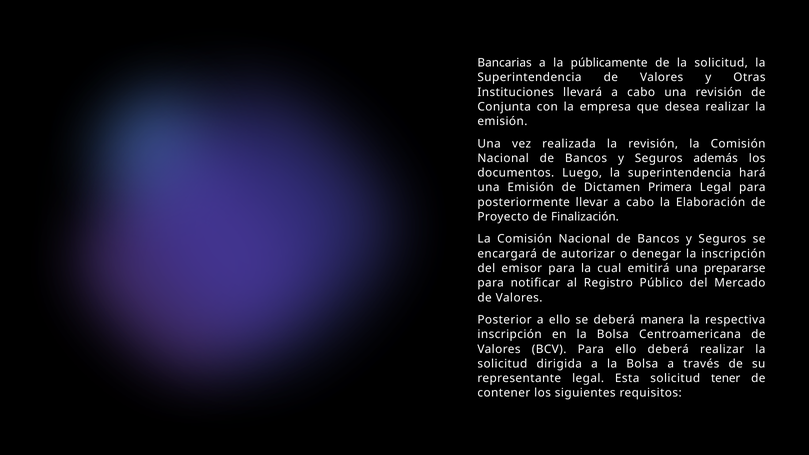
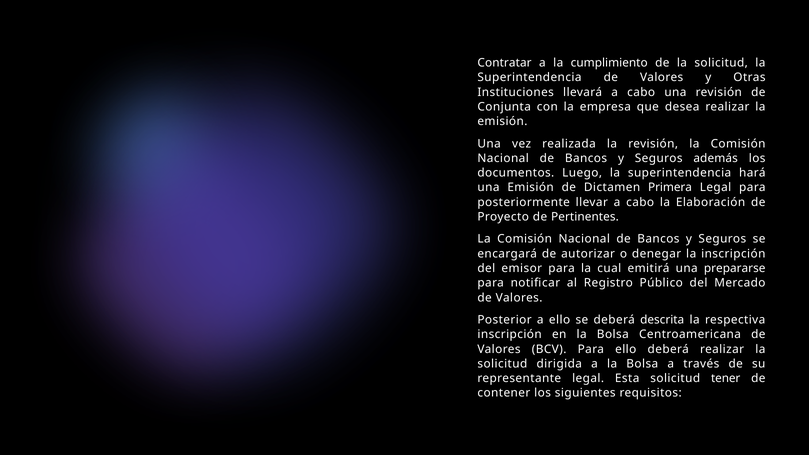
Bancarias: Bancarias -> Contratar
públicamente: públicamente -> cumplimiento
Finalización: Finalización -> Pertinentes
manera: manera -> descrita
